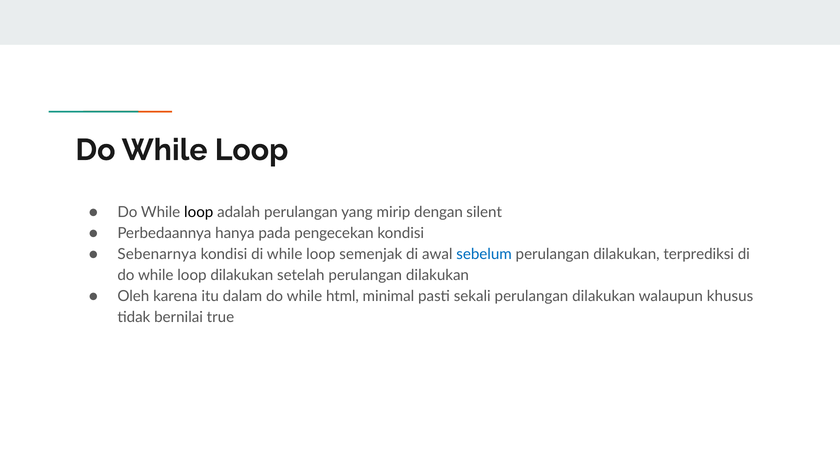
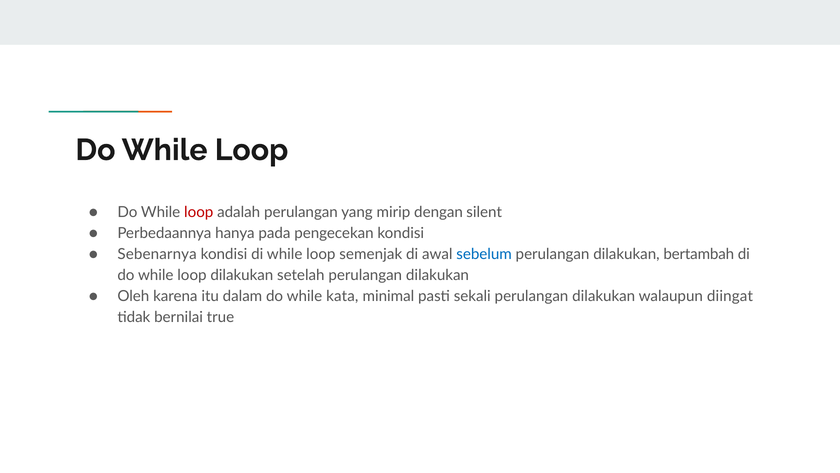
loop at (199, 212) colour: black -> red
terprediksi: terprediksi -> bertambah
html: html -> kata
khusus: khusus -> diingat
